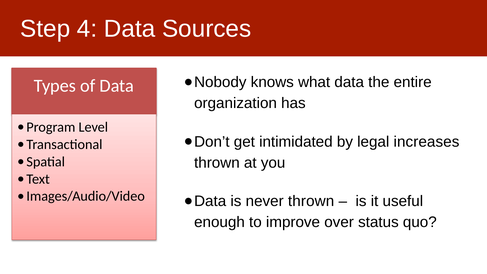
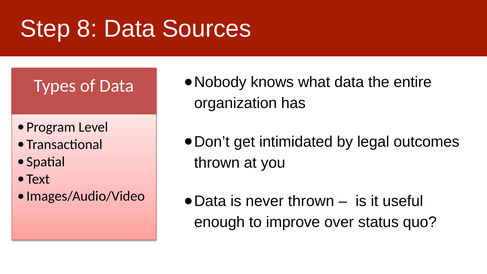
4: 4 -> 8
increases: increases -> outcomes
